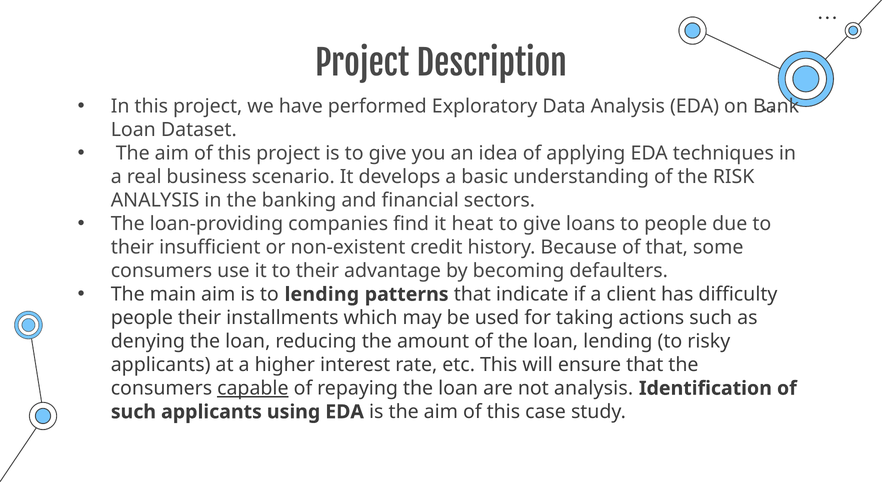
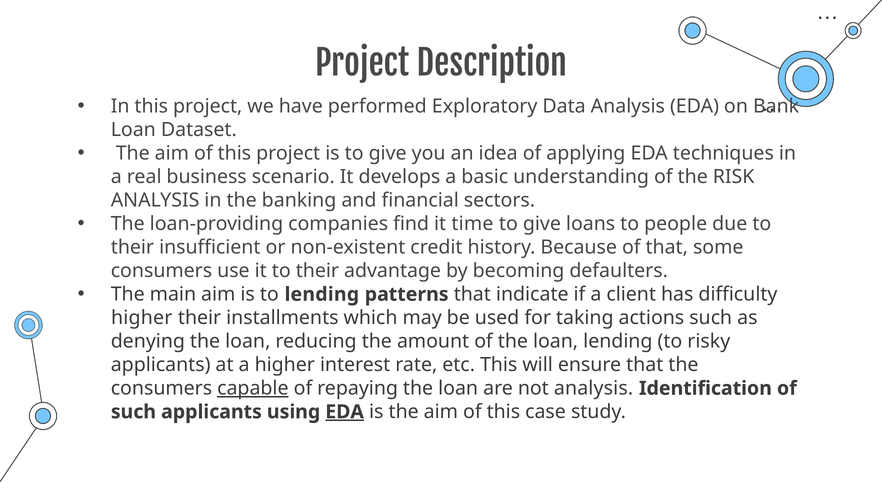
heat: heat -> time
people at (142, 318): people -> higher
EDA at (345, 412) underline: none -> present
